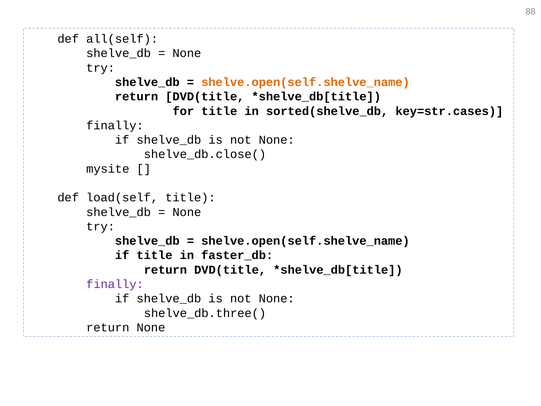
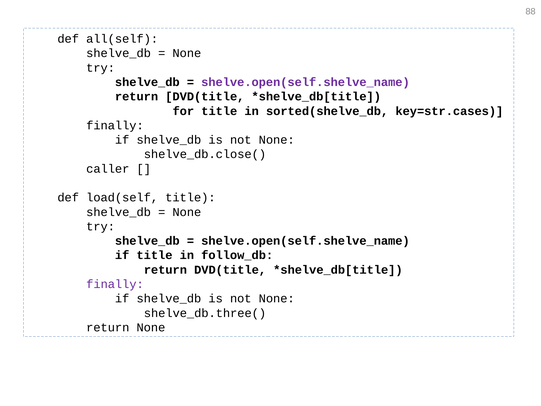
shelve.open(self.shelve_name at (305, 82) colour: orange -> purple
mysite: mysite -> caller
faster_db: faster_db -> follow_db
